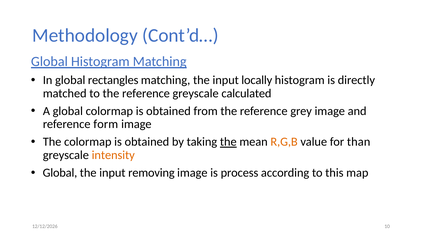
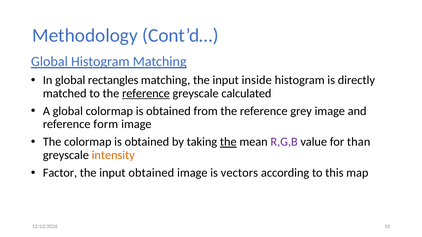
locally: locally -> inside
reference at (146, 93) underline: none -> present
R,G,B colour: orange -> purple
Global at (60, 173): Global -> Factor
input removing: removing -> obtained
process: process -> vectors
